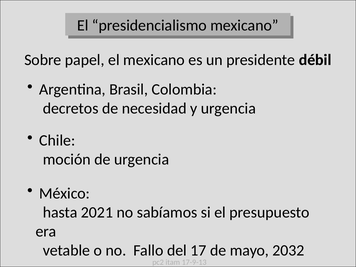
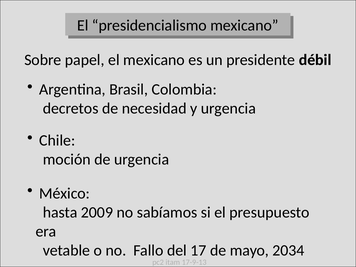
2021: 2021 -> 2009
2032: 2032 -> 2034
